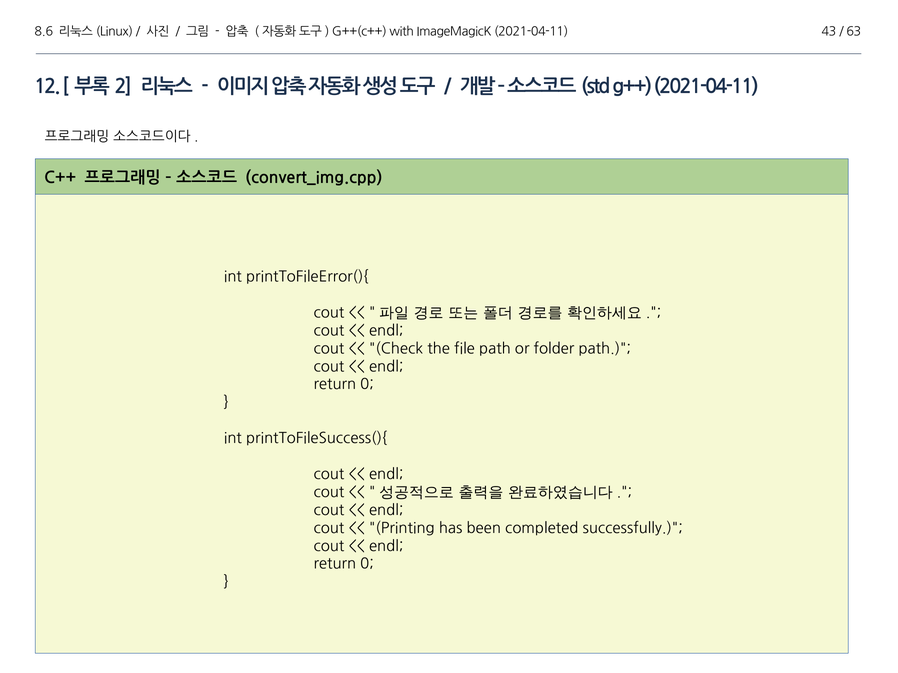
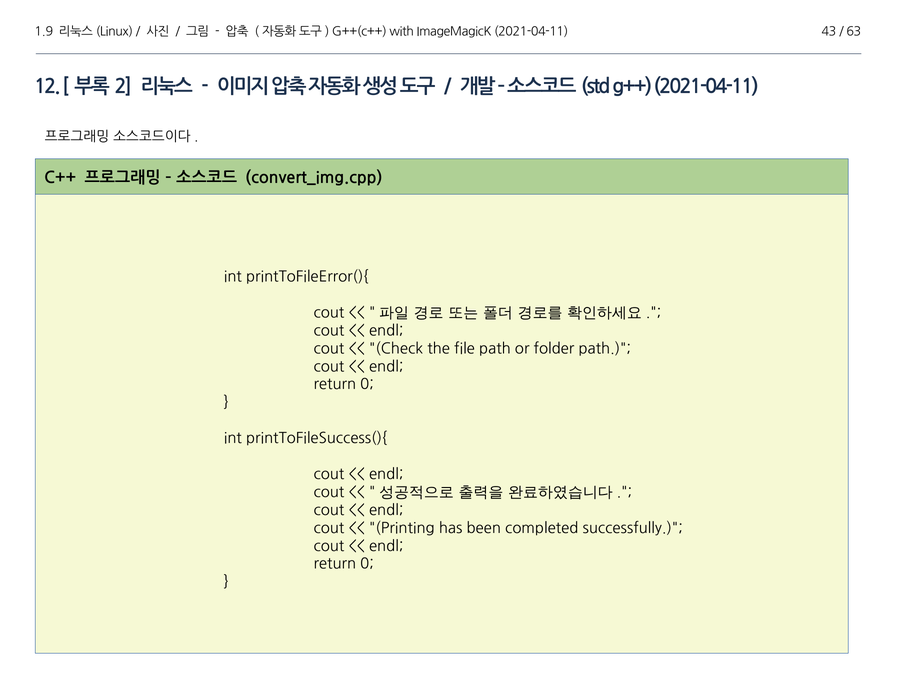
8.6: 8.6 -> 1.9
